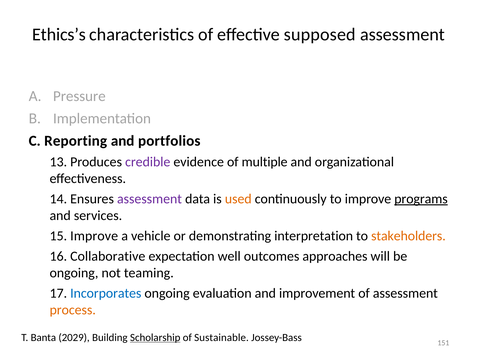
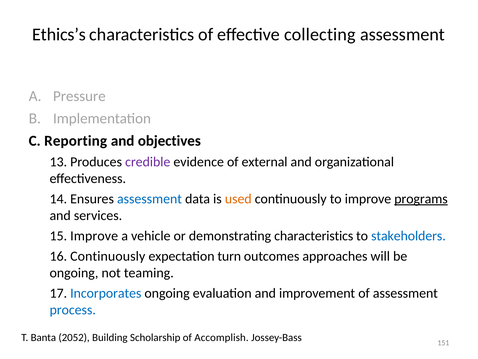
supposed: supposed -> collecting
portfolios: portfolios -> objectives
multiple: multiple -> external
assessment at (149, 199) colour: purple -> blue
demonstrating interpretation: interpretation -> characteristics
stakeholders colour: orange -> blue
16 Collaborative: Collaborative -> Continuously
well: well -> turn
process colour: orange -> blue
2029: 2029 -> 2052
Scholarship underline: present -> none
Sustainable: Sustainable -> Accomplish
